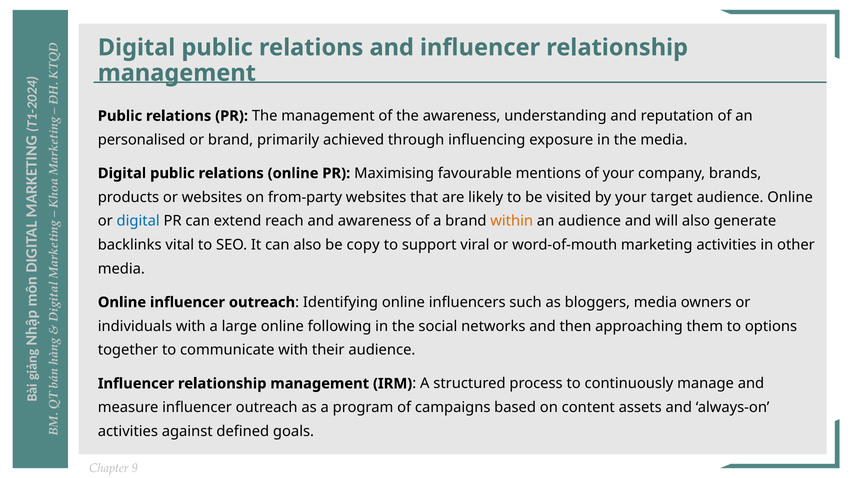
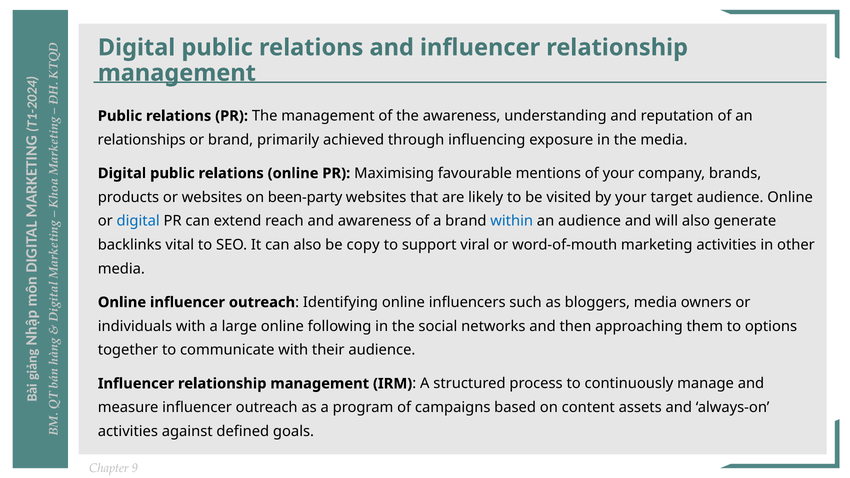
personalised: personalised -> relationships
from-party: from-party -> been-party
within colour: orange -> blue
